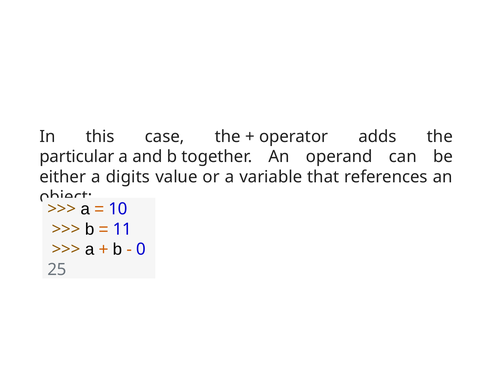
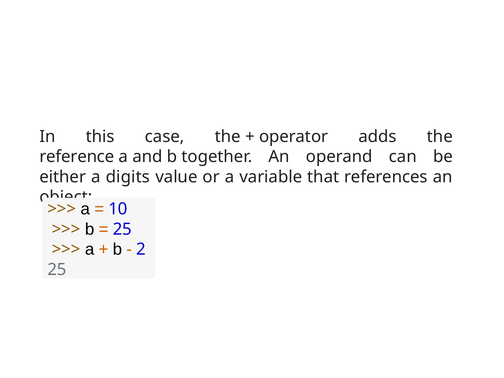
particular: particular -> reference
11 at (122, 229): 11 -> 25
0: 0 -> 2
